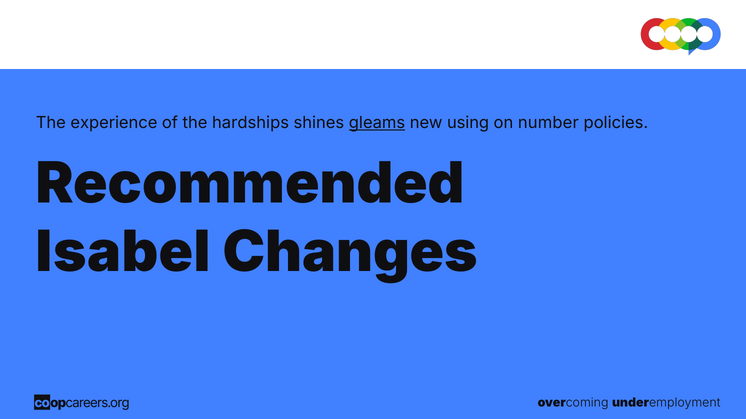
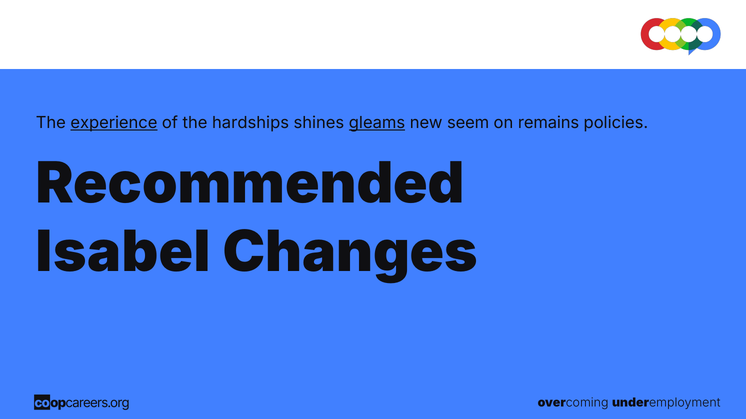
experience underline: none -> present
using: using -> seem
number: number -> remains
